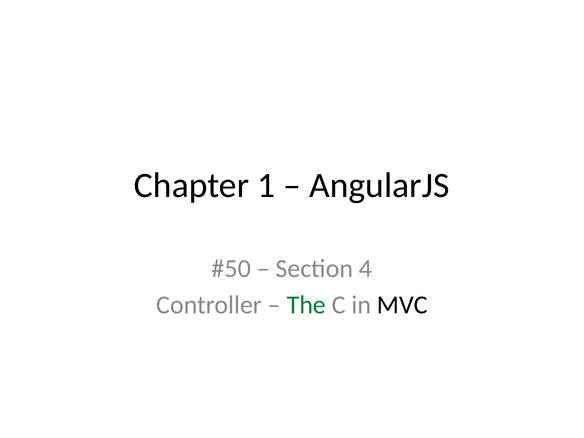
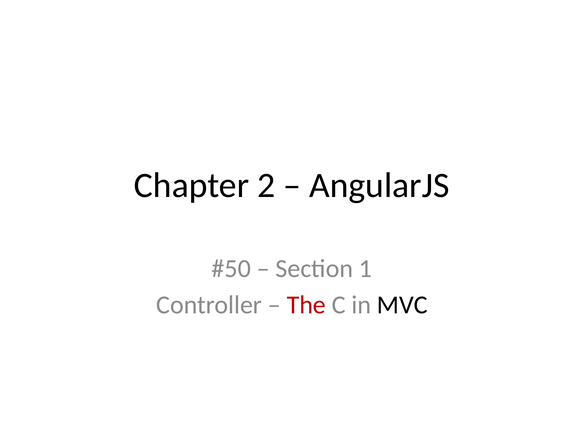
1: 1 -> 2
4: 4 -> 1
The colour: green -> red
